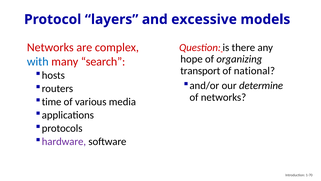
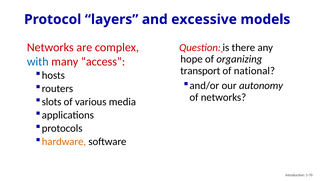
search: search -> access
determine: determine -> autonomy
time: time -> slots
hardware colour: purple -> orange
